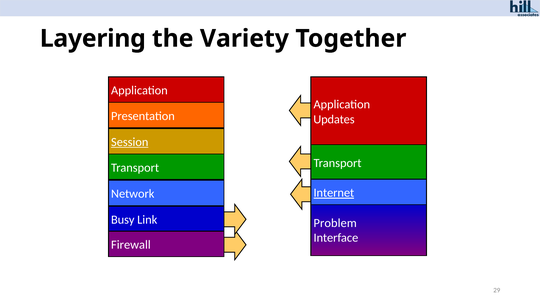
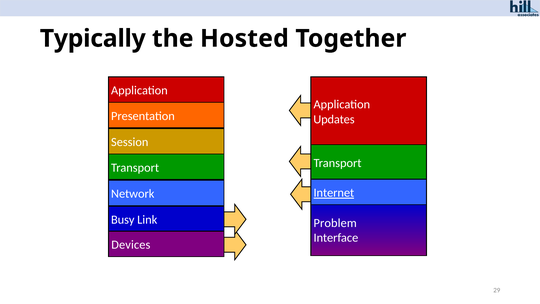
Layering: Layering -> Typically
Variety: Variety -> Hosted
Session underline: present -> none
Firewall: Firewall -> Devices
